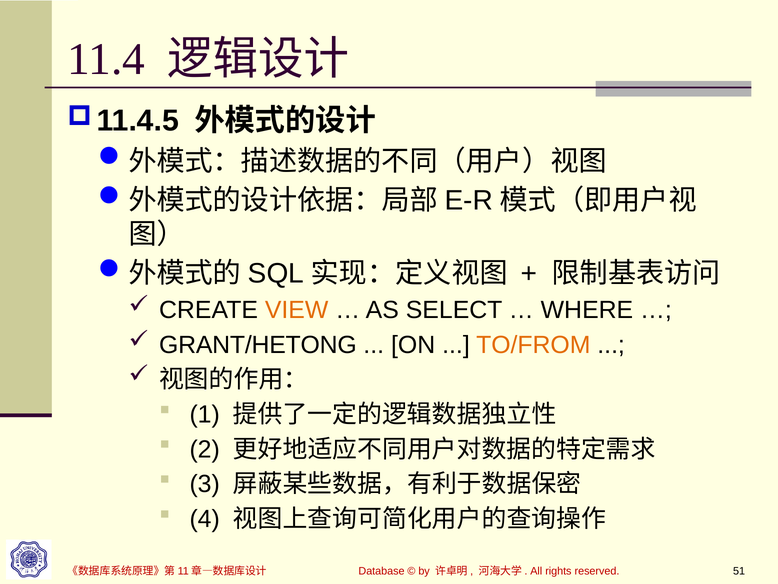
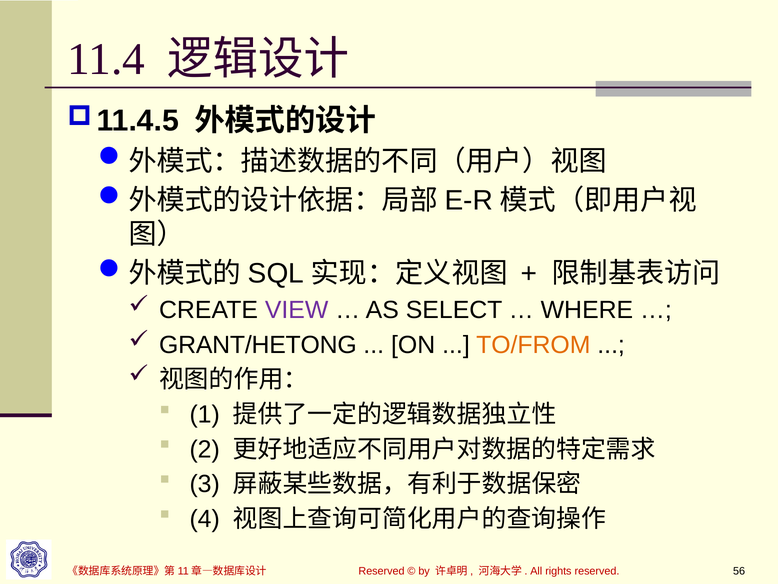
VIEW colour: orange -> purple
Database at (382, 571): Database -> Reserved
51: 51 -> 56
